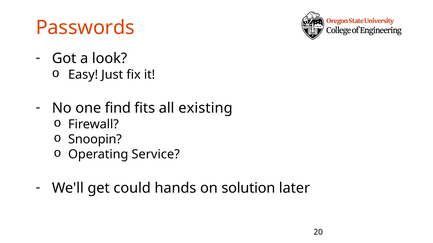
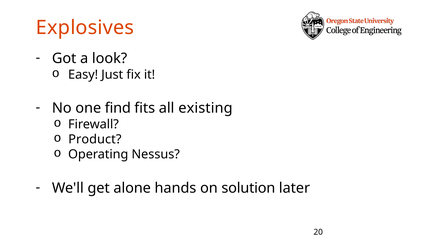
Passwords: Passwords -> Explosives
Snoopin: Snoopin -> Product
Service: Service -> Nessus
could: could -> alone
